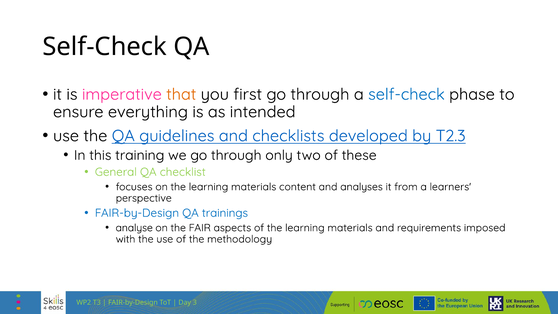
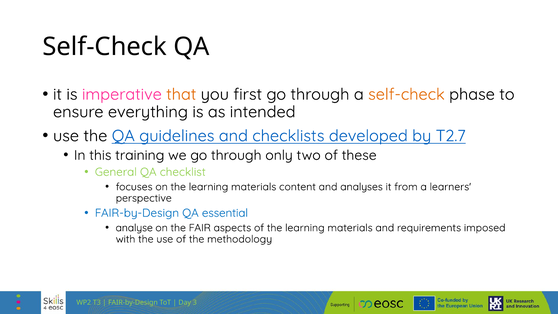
self-check at (406, 94) colour: blue -> orange
T2.3: T2.3 -> T2.7
trainings: trainings -> essential
